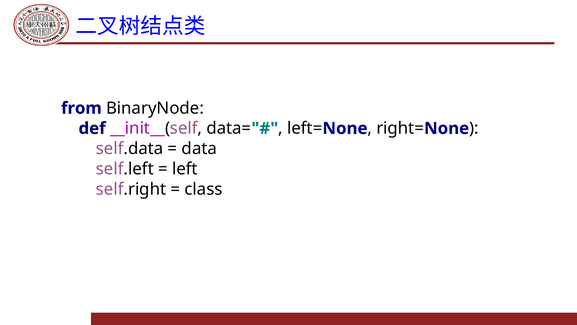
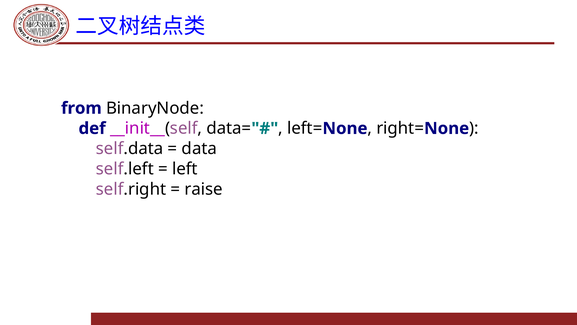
class: class -> raise
